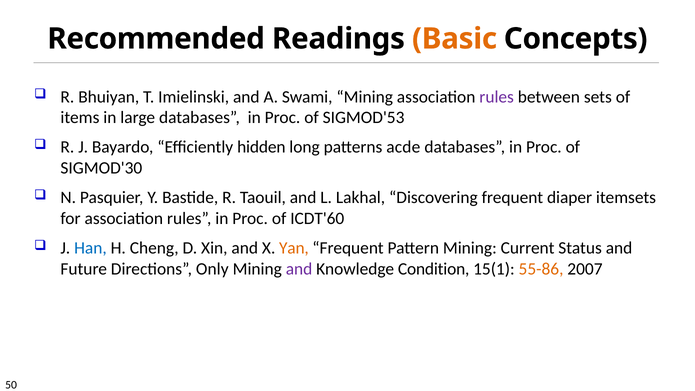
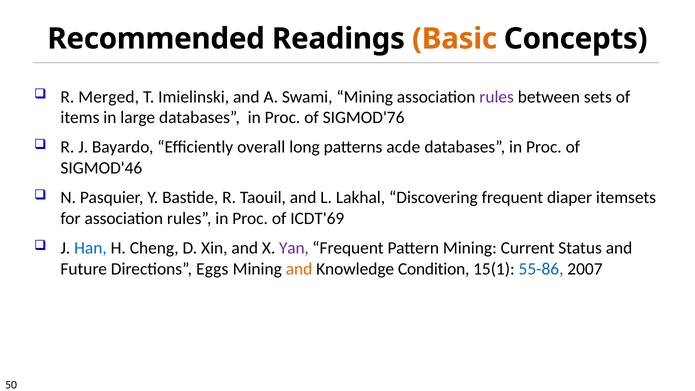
Bhuiyan: Bhuiyan -> Merged
SIGMOD'53: SIGMOD'53 -> SIGMOD'76
hidden: hidden -> overall
SIGMOD'30: SIGMOD'30 -> SIGMOD'46
ICDT'60: ICDT'60 -> ICDT'69
Yan colour: orange -> purple
Only: Only -> Eggs
and at (299, 269) colour: purple -> orange
55-86 colour: orange -> blue
